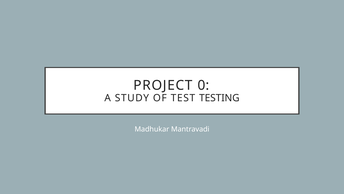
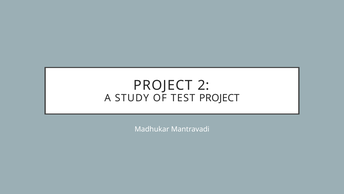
0: 0 -> 2
TEST TESTING: TESTING -> PROJECT
